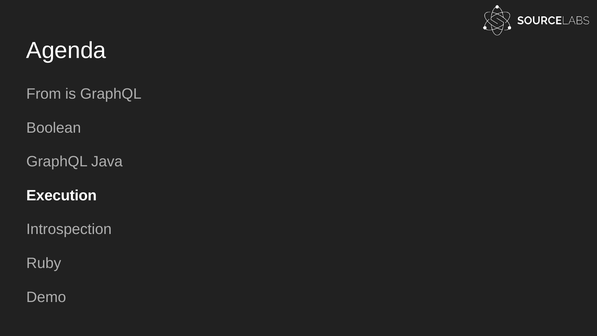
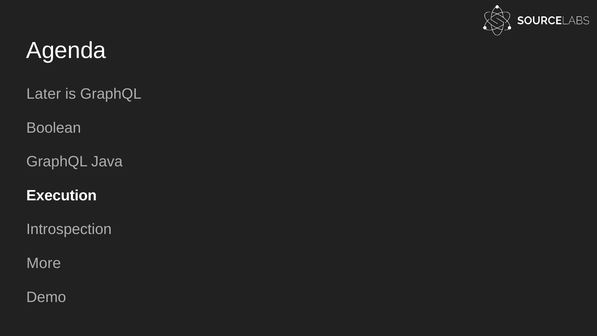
From: From -> Later
Ruby: Ruby -> More
